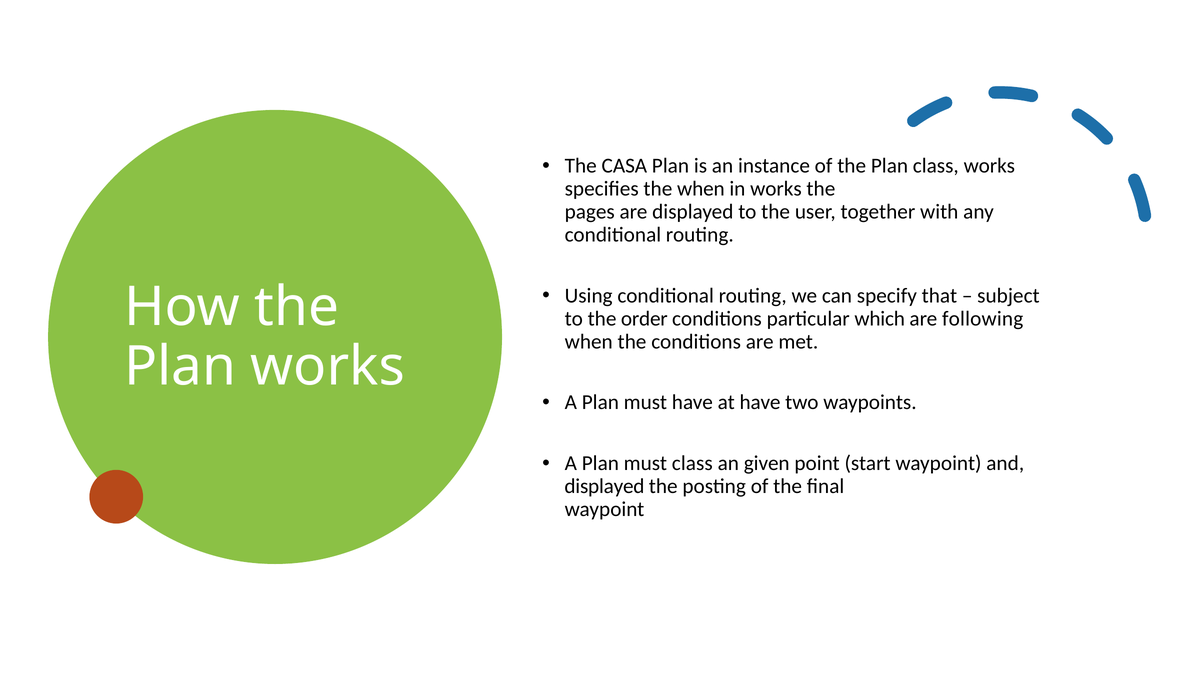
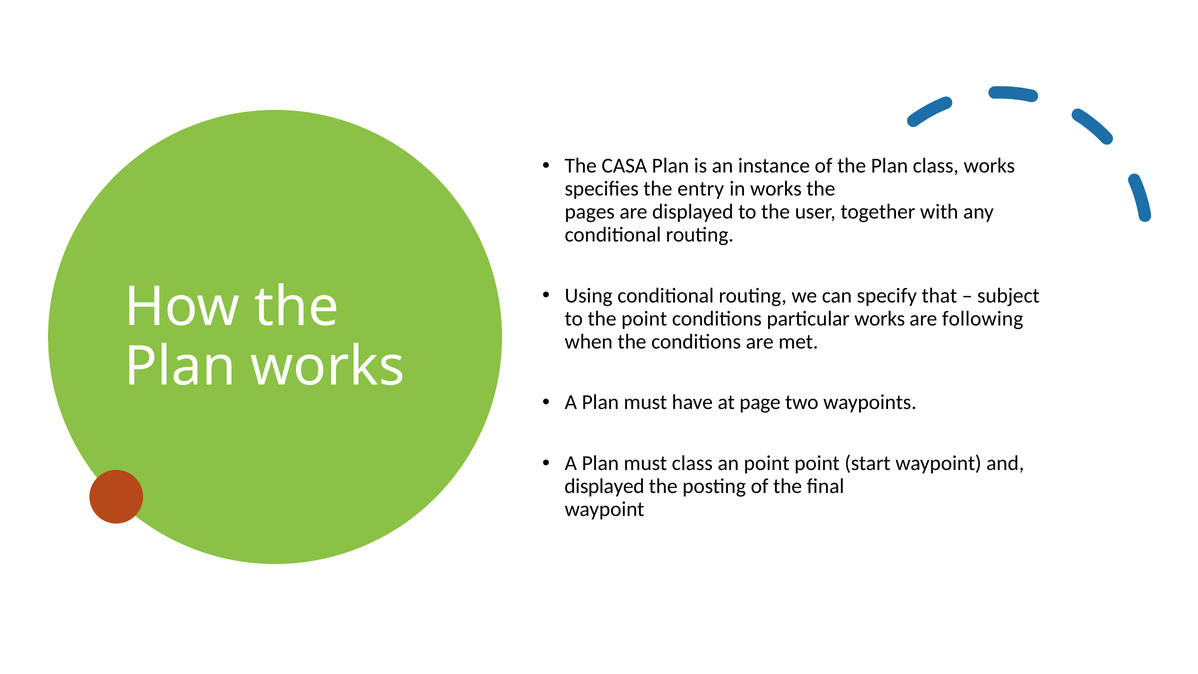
the when: when -> entry
the order: order -> point
particular which: which -> works
at have: have -> page
an given: given -> point
